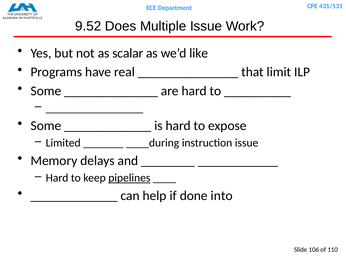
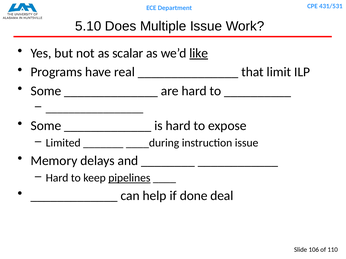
9.52: 9.52 -> 5.10
like underline: none -> present
into: into -> deal
